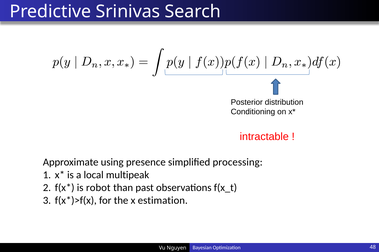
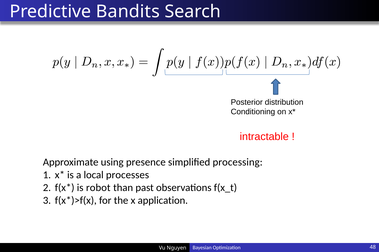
Srinivas: Srinivas -> Bandits
multipeak: multipeak -> processes
estimation: estimation -> application
